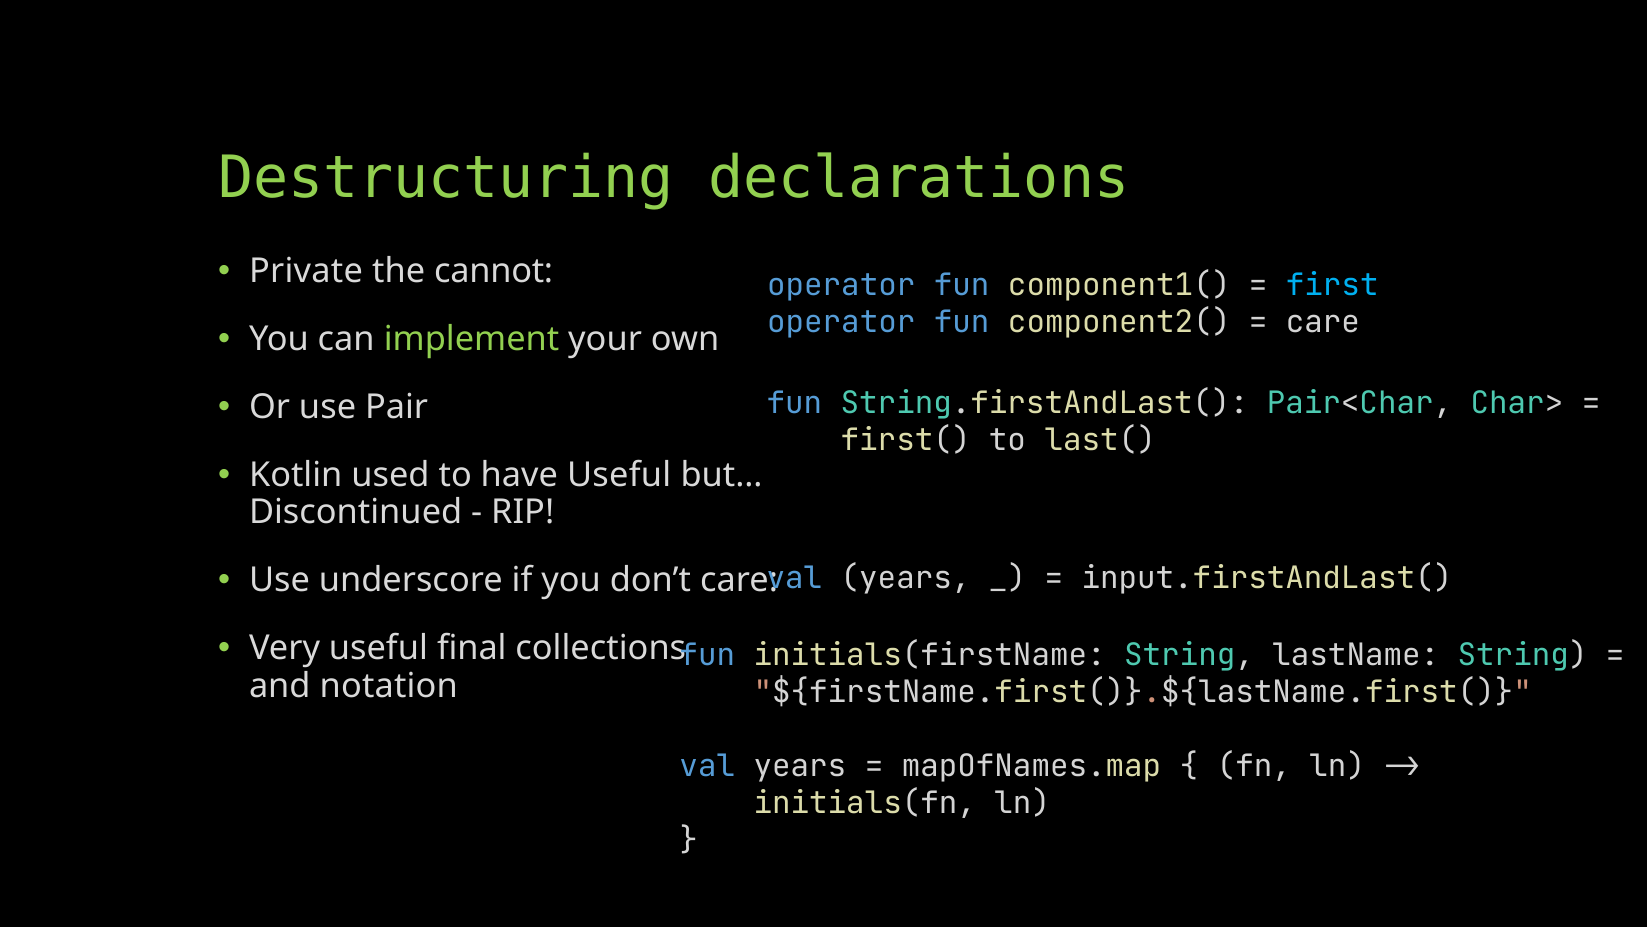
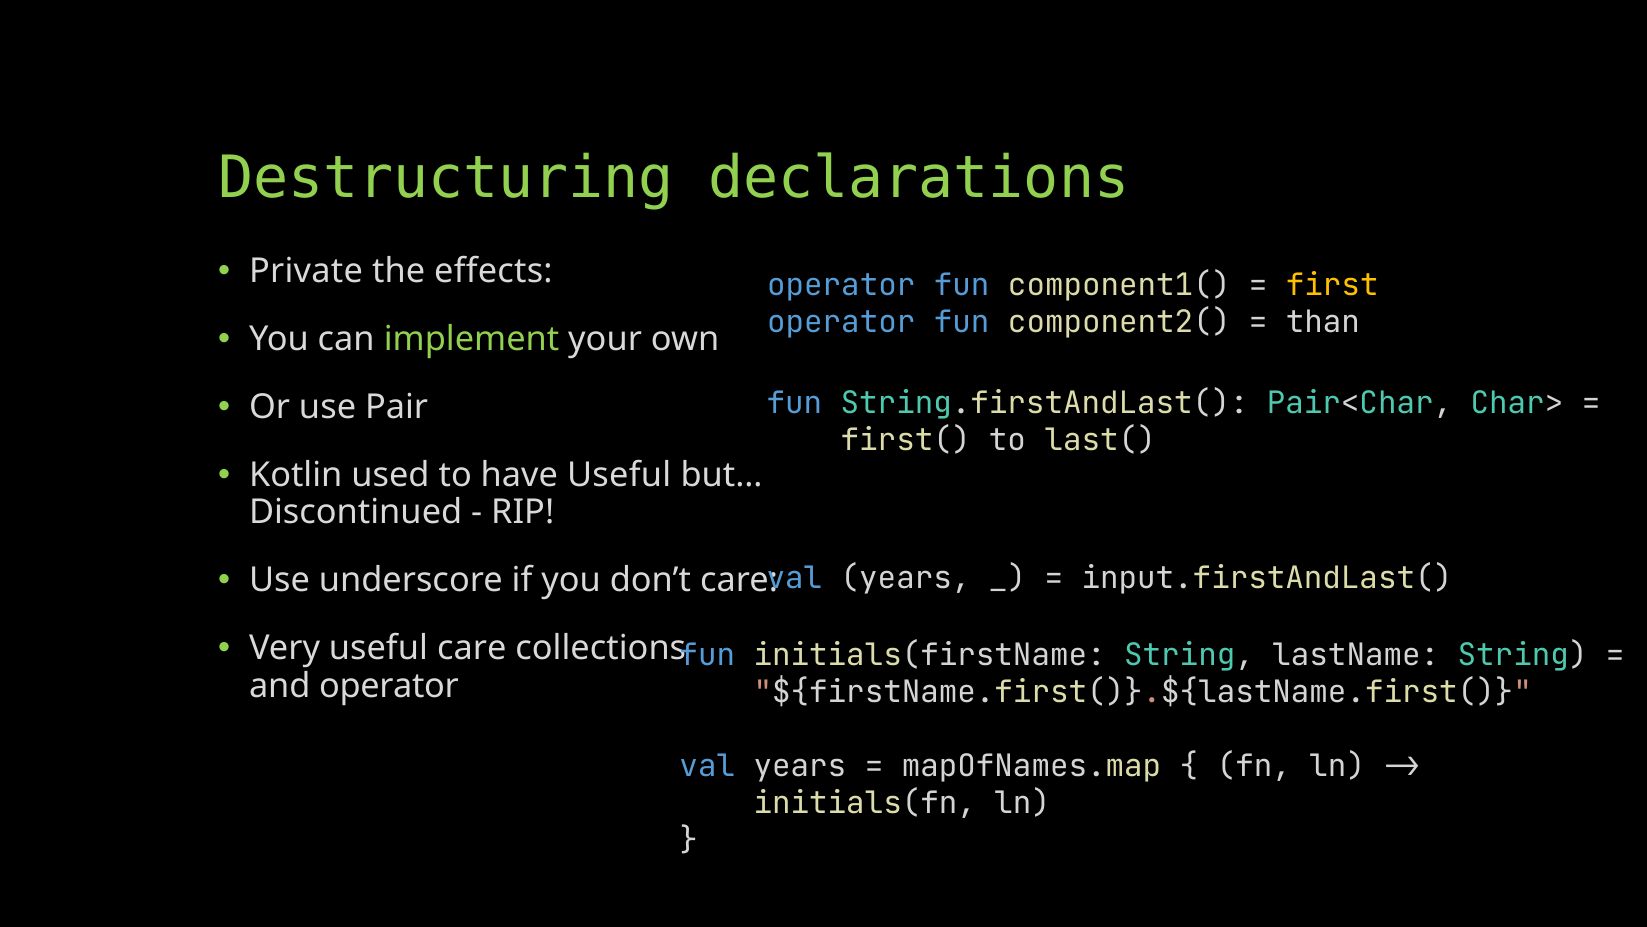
cannot: cannot -> effects
first colour: light blue -> yellow
care at (1323, 322): care -> than
useful final: final -> care
and notation: notation -> operator
